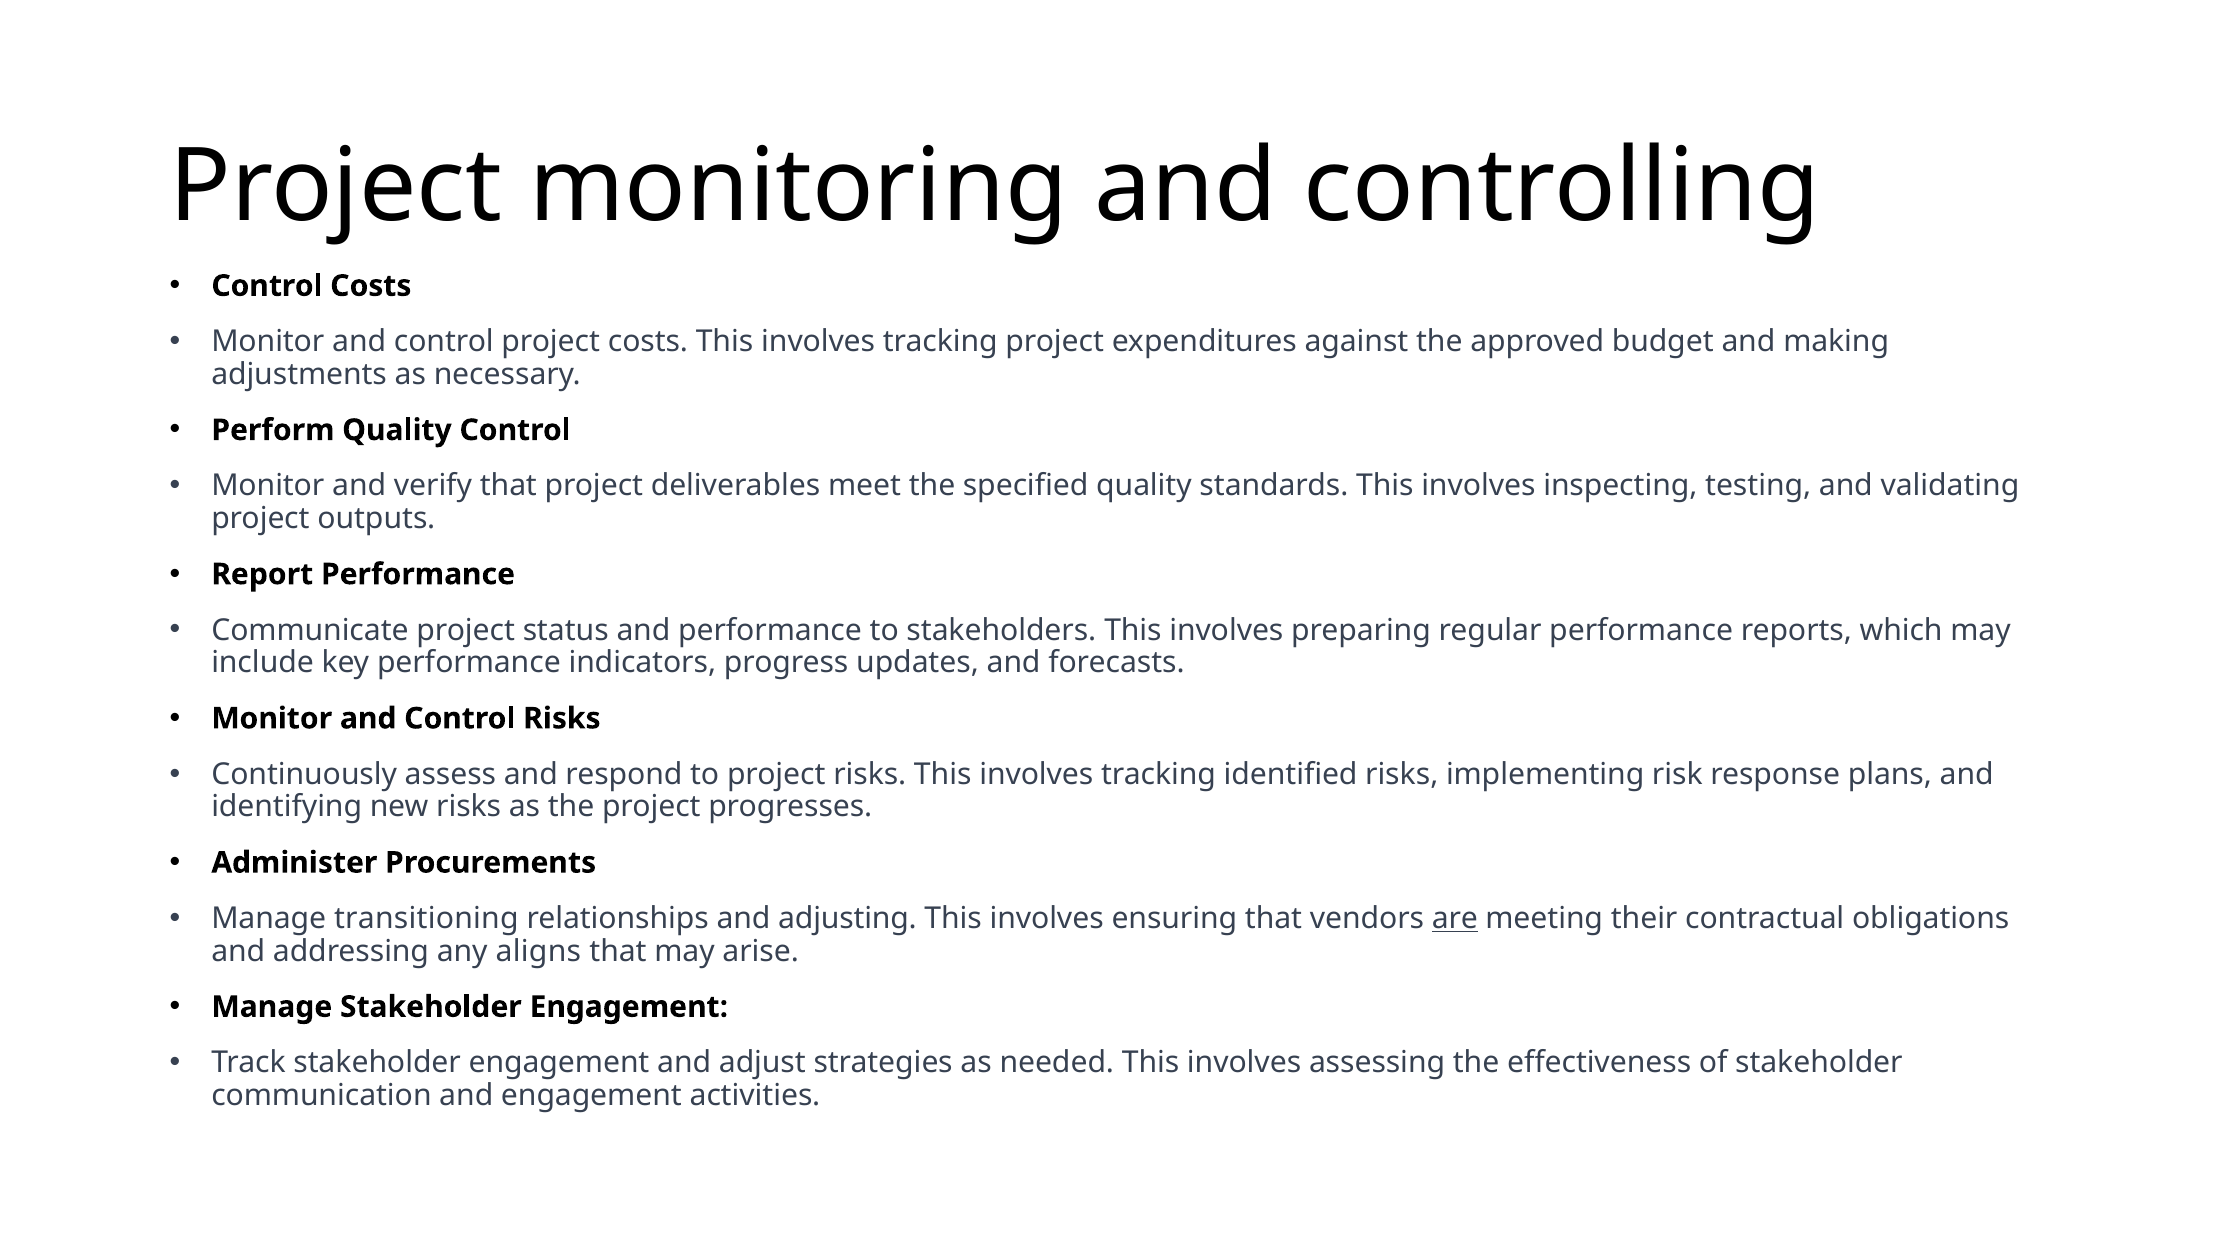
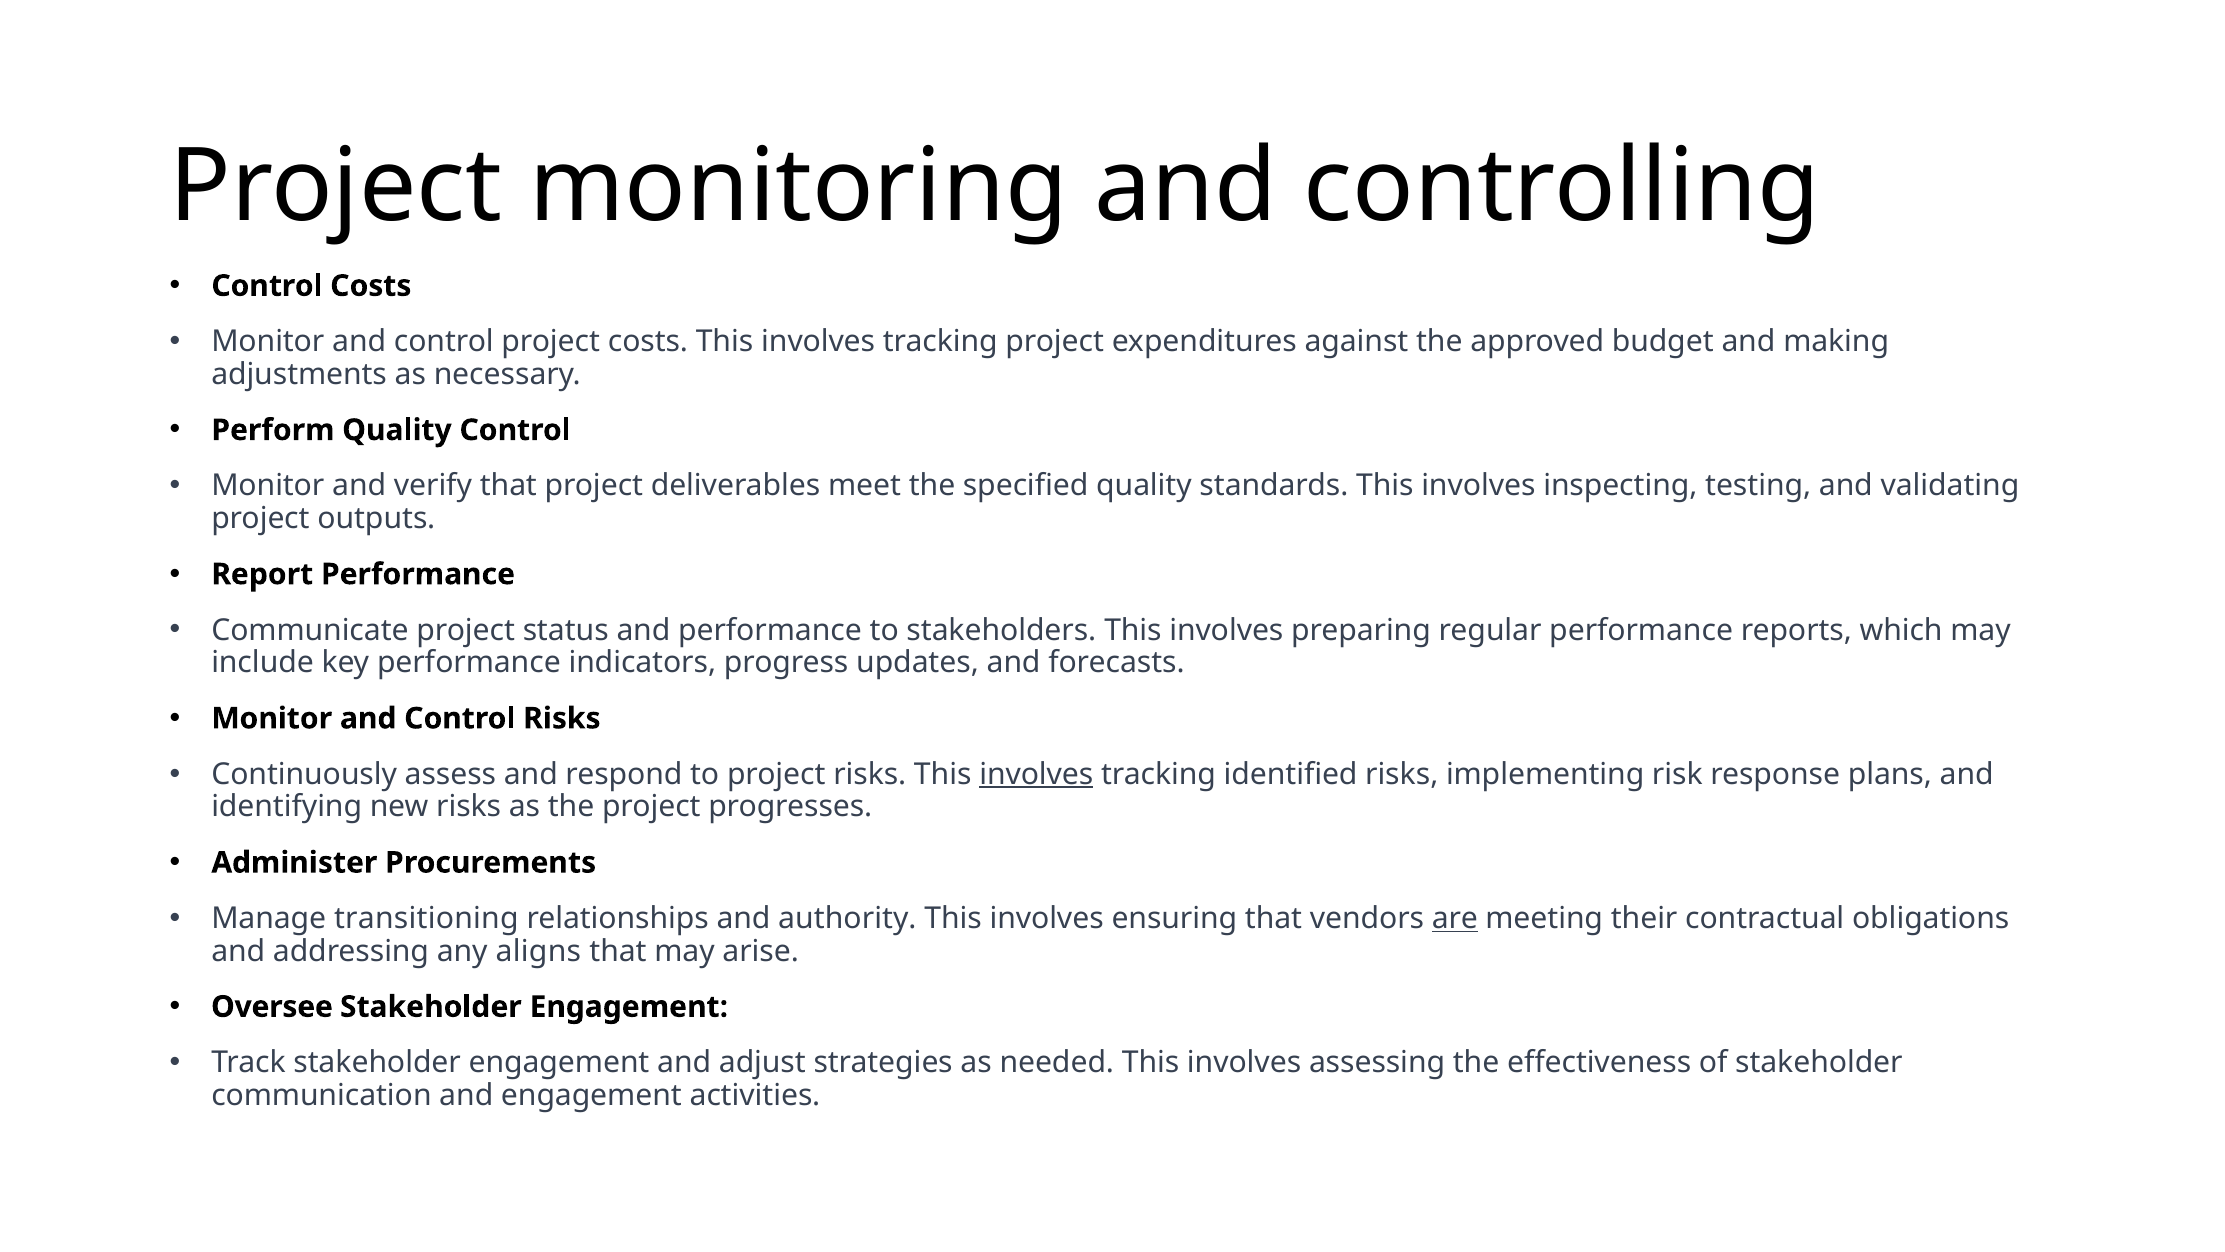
involves at (1036, 774) underline: none -> present
adjusting: adjusting -> authority
Manage at (272, 1007): Manage -> Oversee
